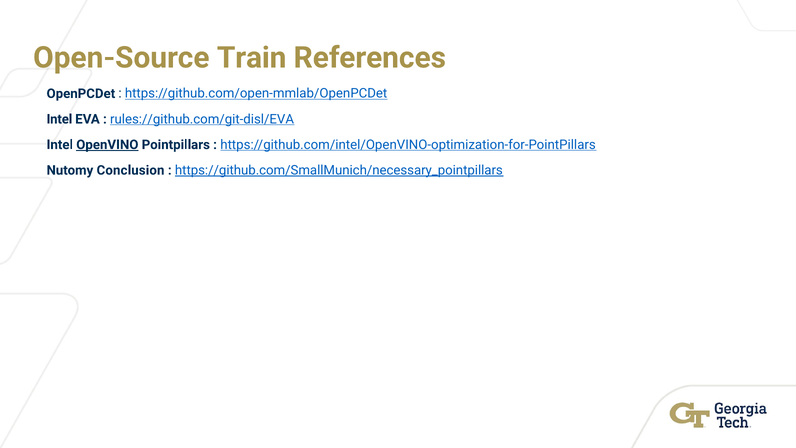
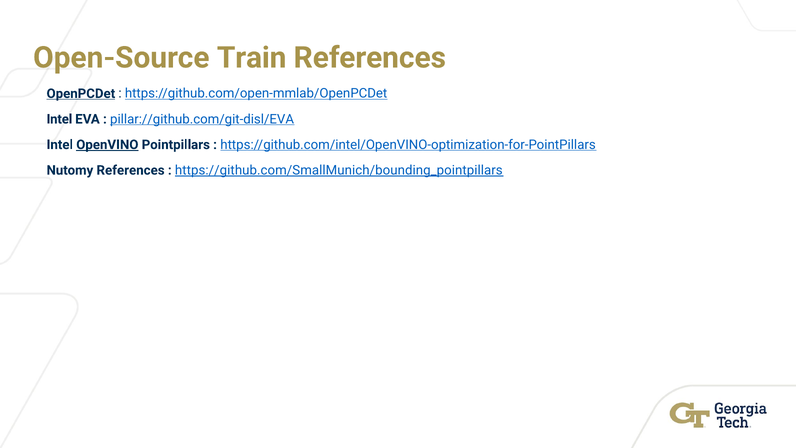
OpenPCDet underline: none -> present
rules://github.com/git-disl/EVA: rules://github.com/git-disl/EVA -> pillar://github.com/git-disl/EVA
Nutomy Conclusion: Conclusion -> References
https://github.com/SmallMunich/necessary_pointpillars: https://github.com/SmallMunich/necessary_pointpillars -> https://github.com/SmallMunich/bounding_pointpillars
